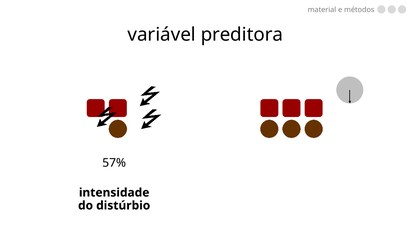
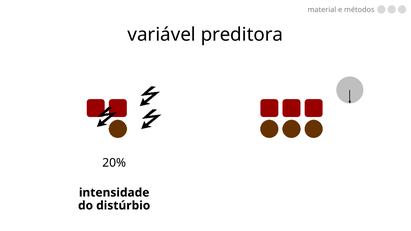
57%: 57% -> 20%
